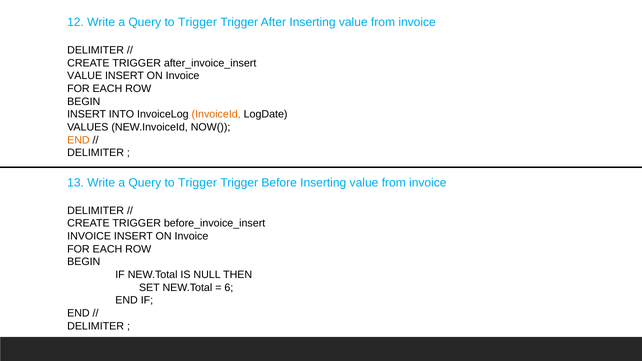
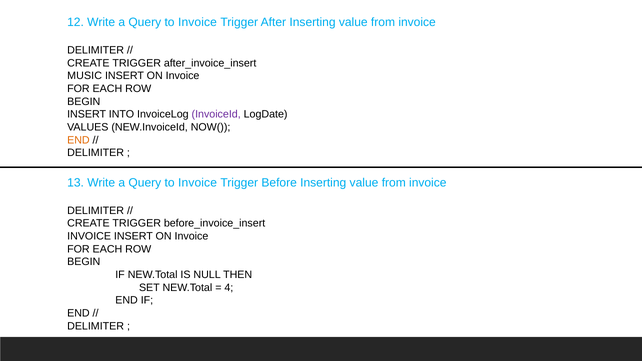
Trigger at (198, 22): Trigger -> Invoice
VALUE at (85, 76): VALUE -> MUSIC
InvoiceId colour: orange -> purple
Trigger at (198, 183): Trigger -> Invoice
6: 6 -> 4
